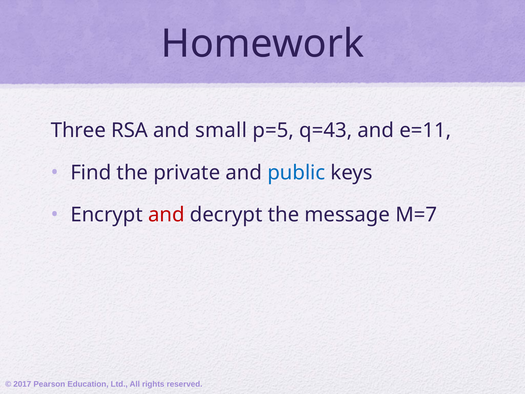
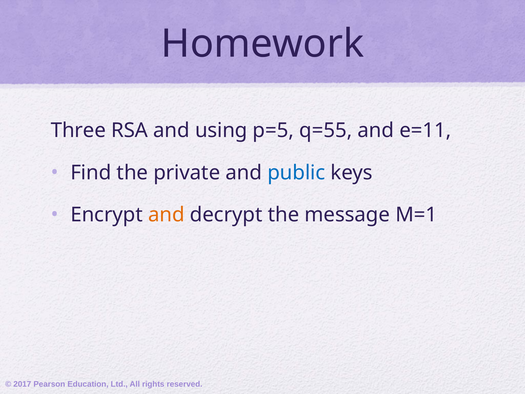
small: small -> using
q=43: q=43 -> q=55
and at (166, 215) colour: red -> orange
M=7: M=7 -> M=1
